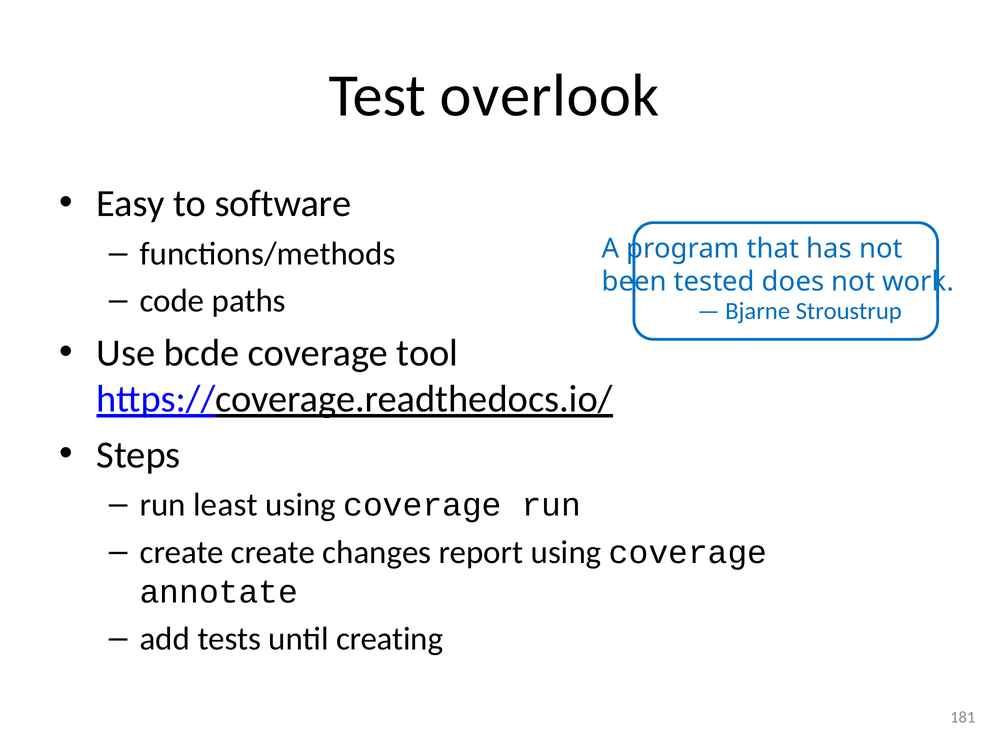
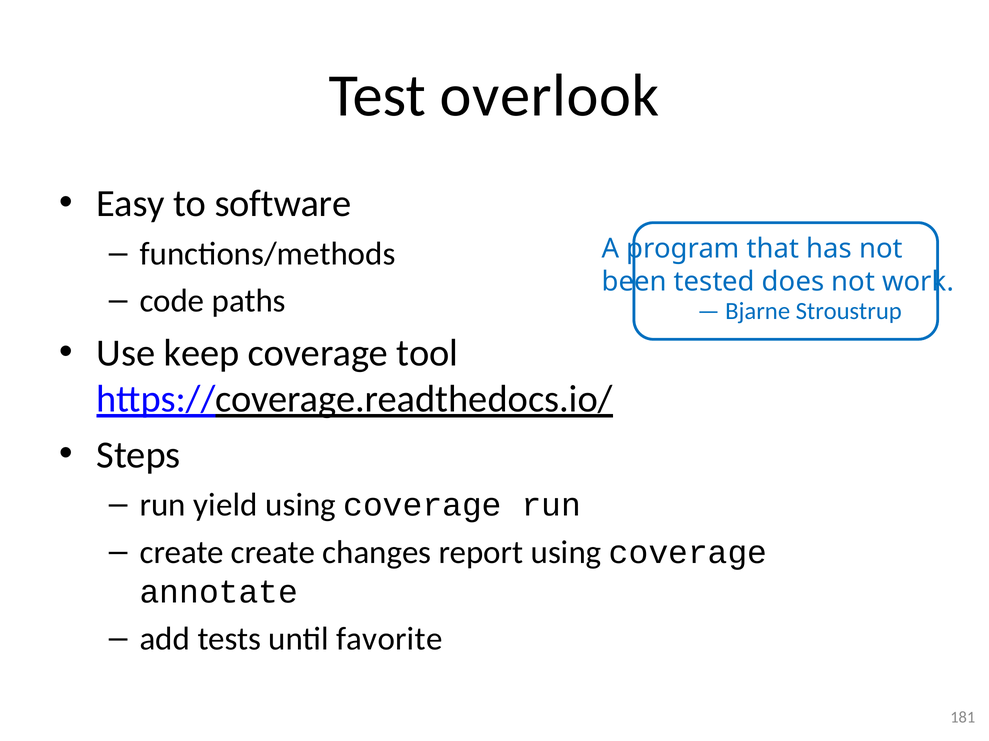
bcde: bcde -> keep
least: least -> yield
creating: creating -> favorite
